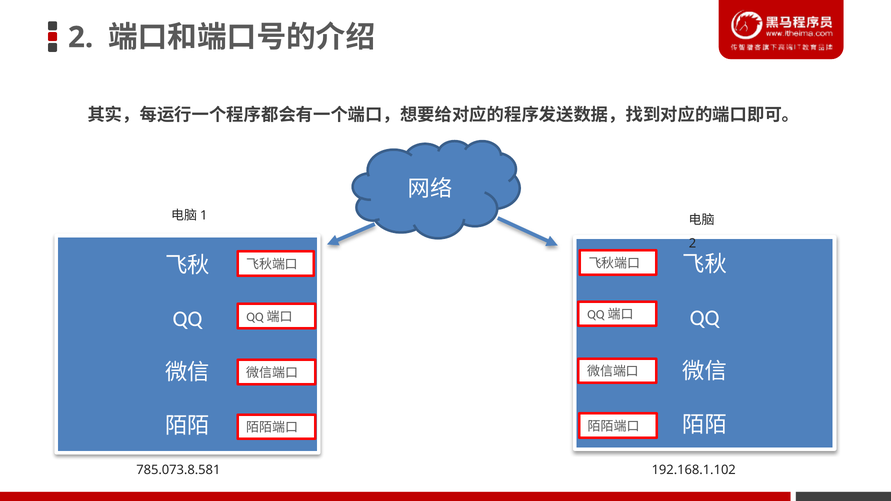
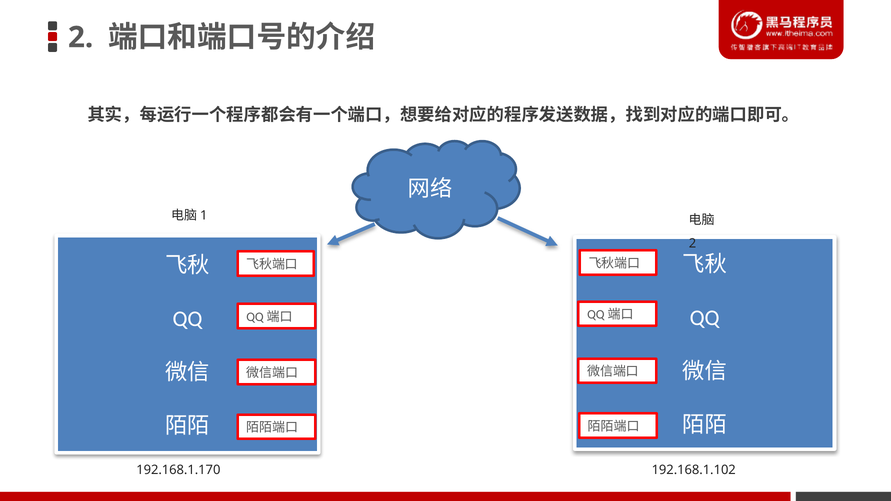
785.073.8.581: 785.073.8.581 -> 192.168.1.170
